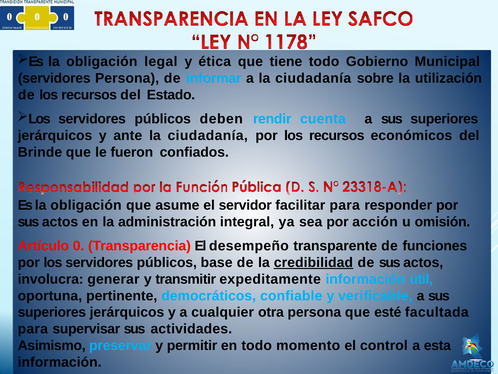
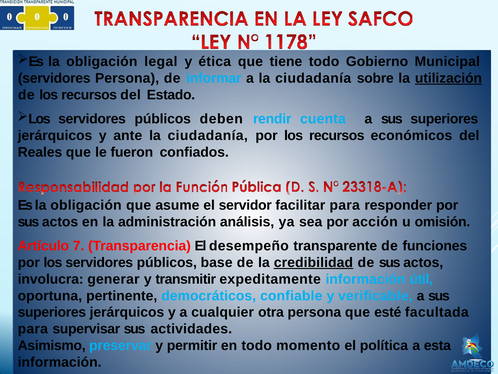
utilización underline: none -> present
Brinde: Brinde -> Reales
integral: integral -> análisis
0: 0 -> 7
control: control -> política
